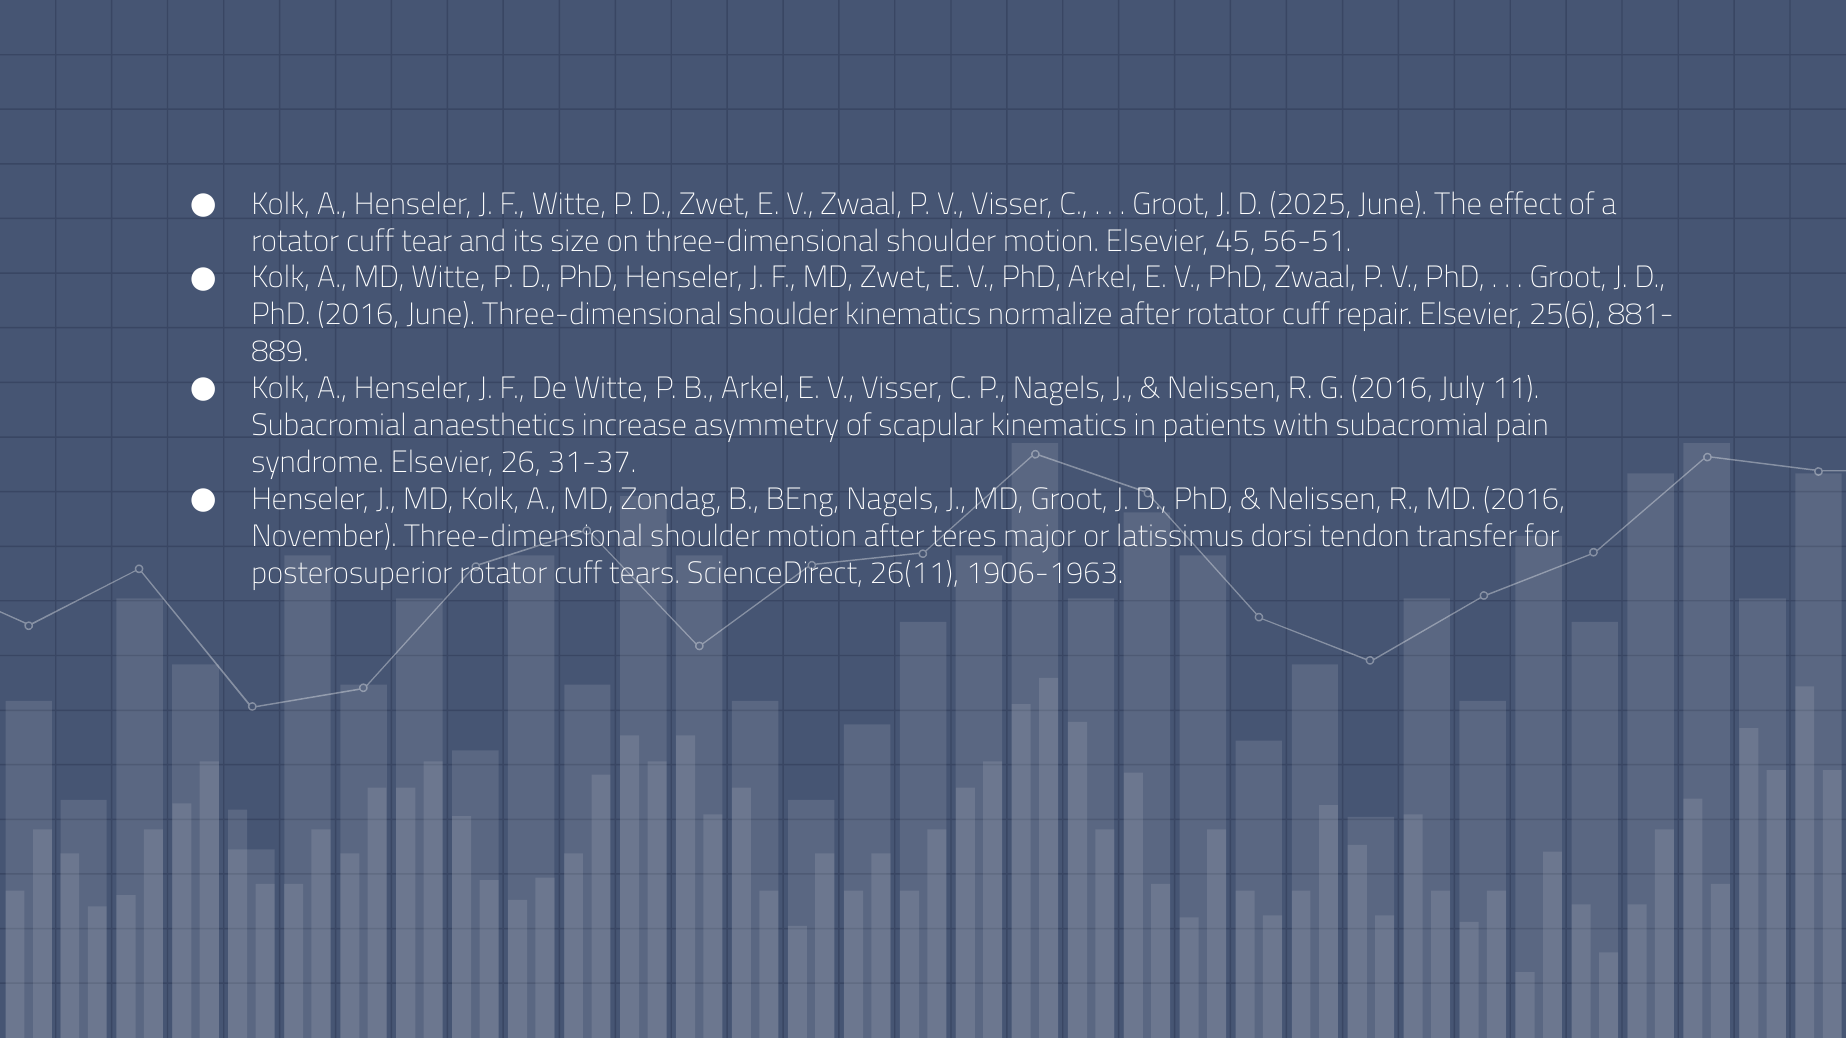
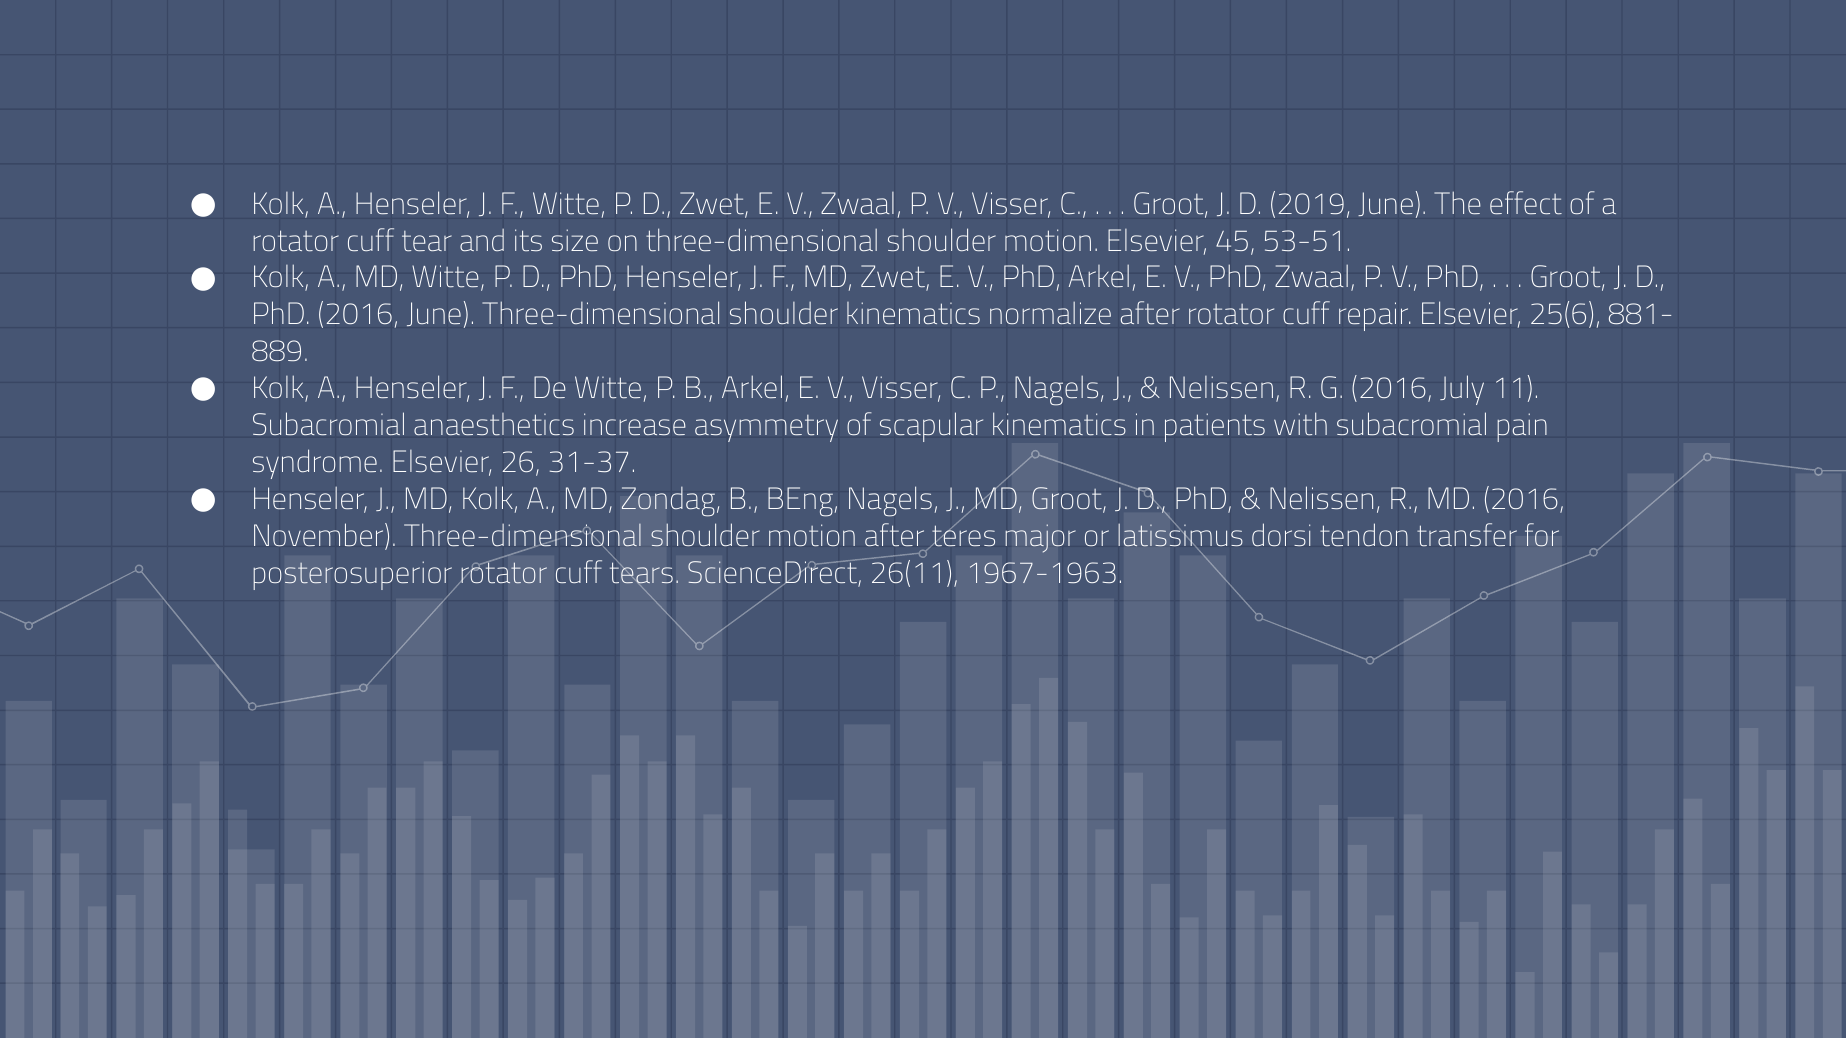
2025: 2025 -> 2019
56-51: 56-51 -> 53-51
1906-1963: 1906-1963 -> 1967-1963
